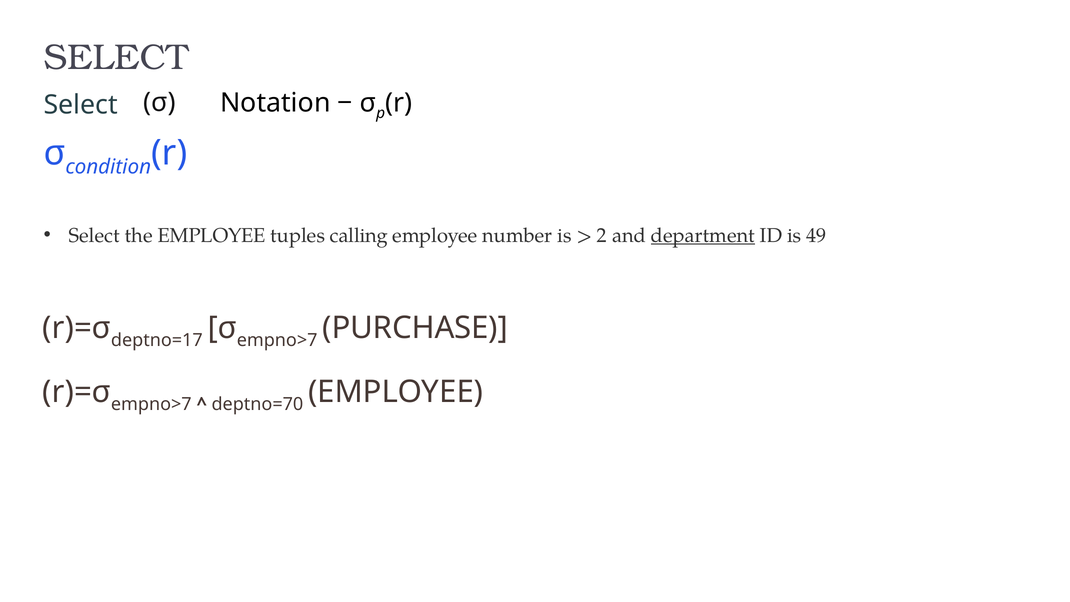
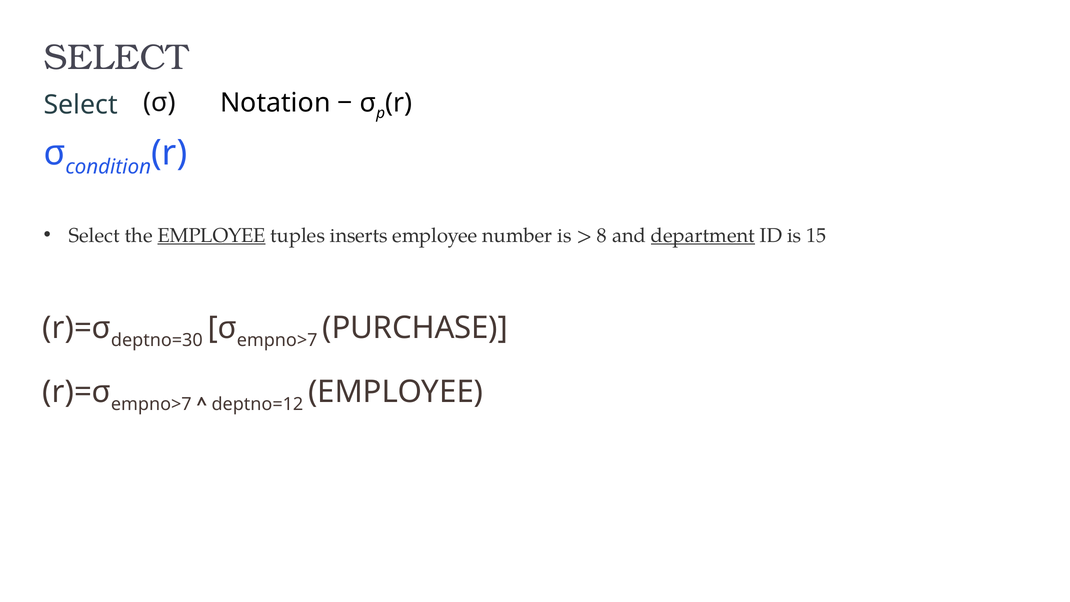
EMPLOYEE at (212, 235) underline: none -> present
calling: calling -> inserts
2: 2 -> 8
49: 49 -> 15
deptno=17: deptno=17 -> deptno=30
deptno=70: deptno=70 -> deptno=12
